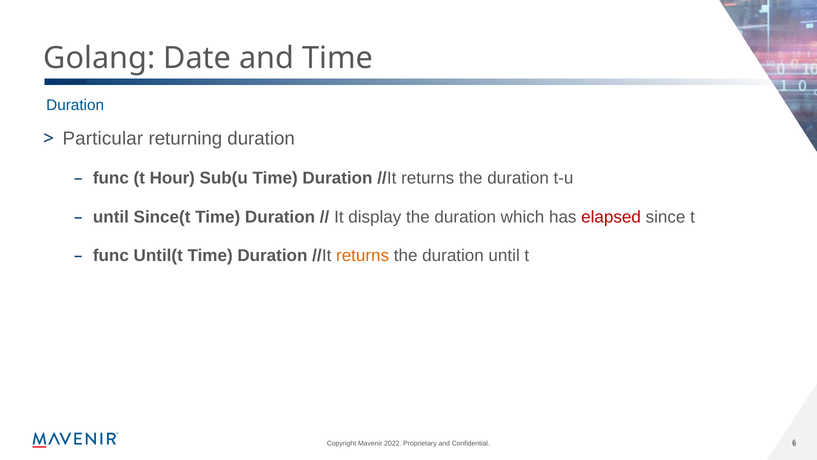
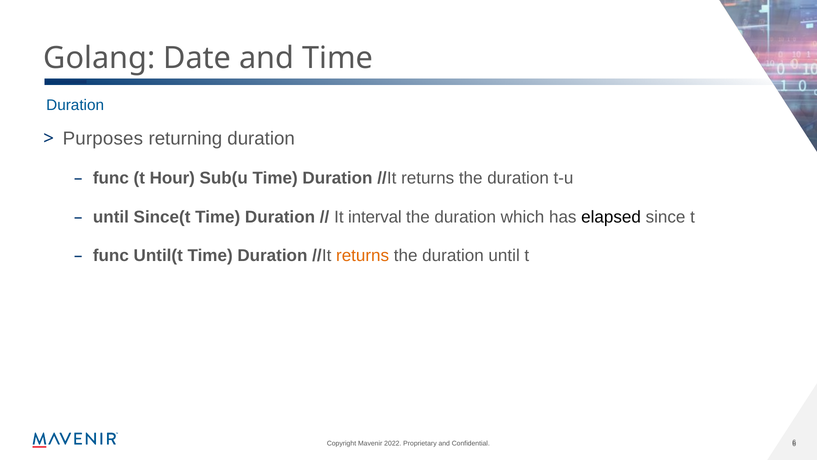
Particular: Particular -> Purposes
display: display -> interval
elapsed colour: red -> black
